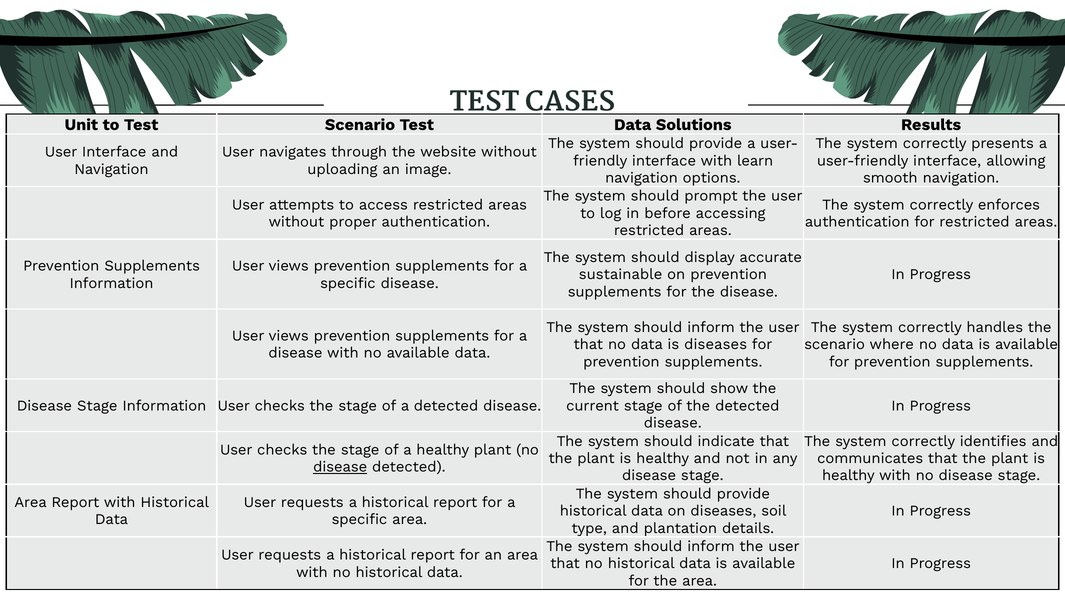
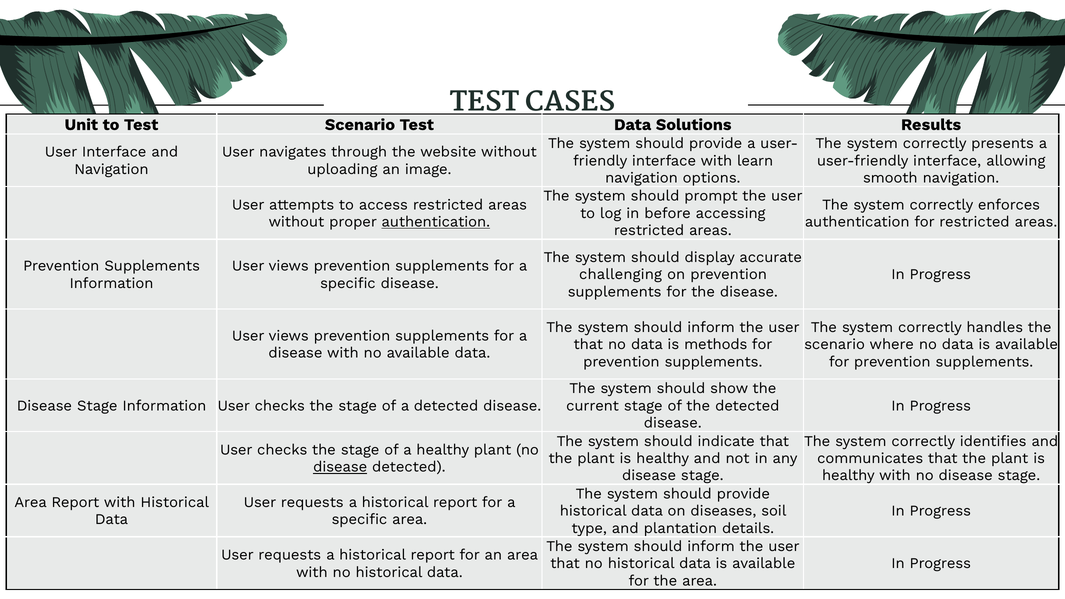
authentication at (436, 222) underline: none -> present
sustainable: sustainable -> challenging
is diseases: diseases -> methods
